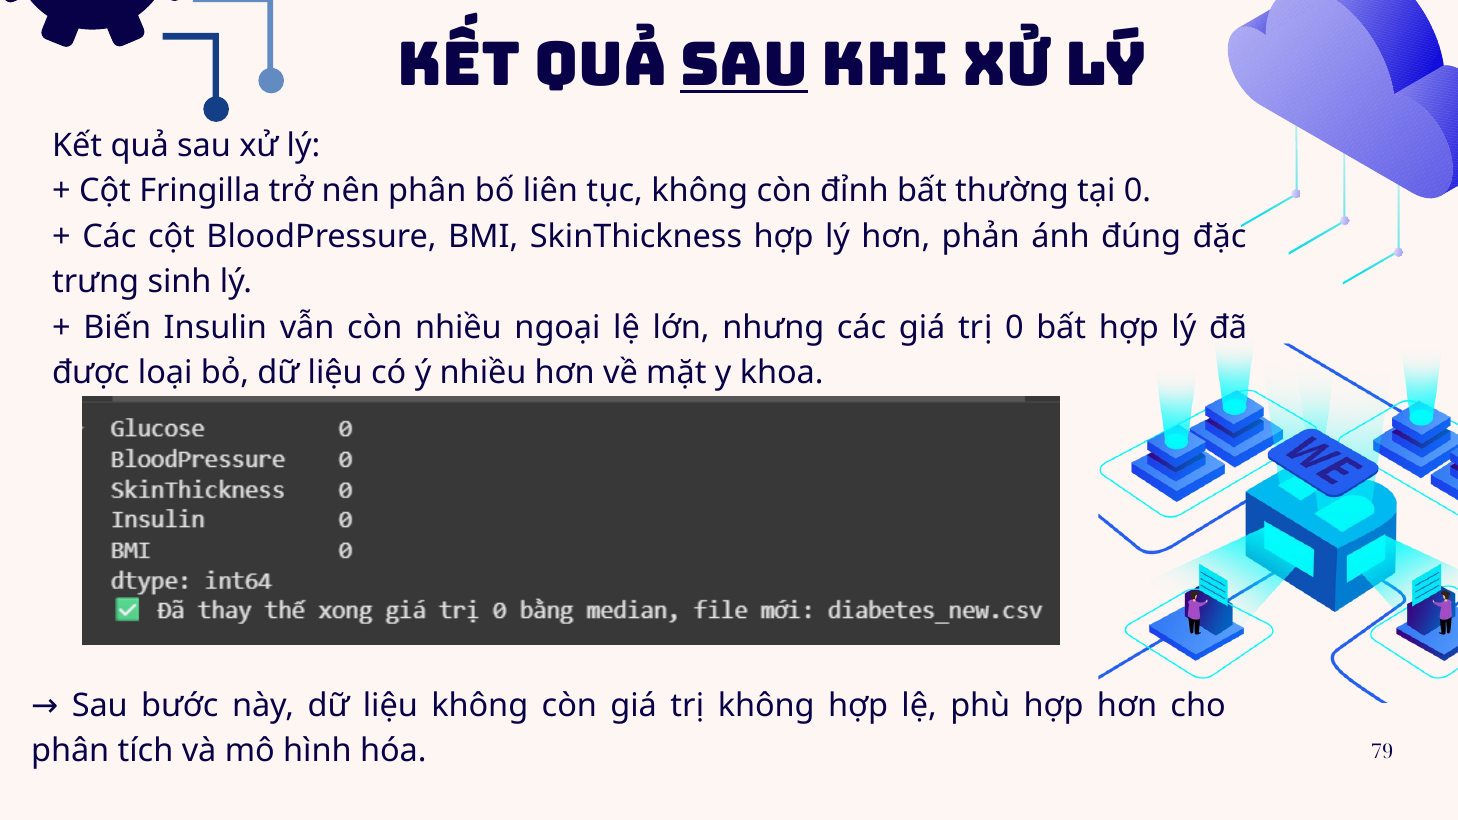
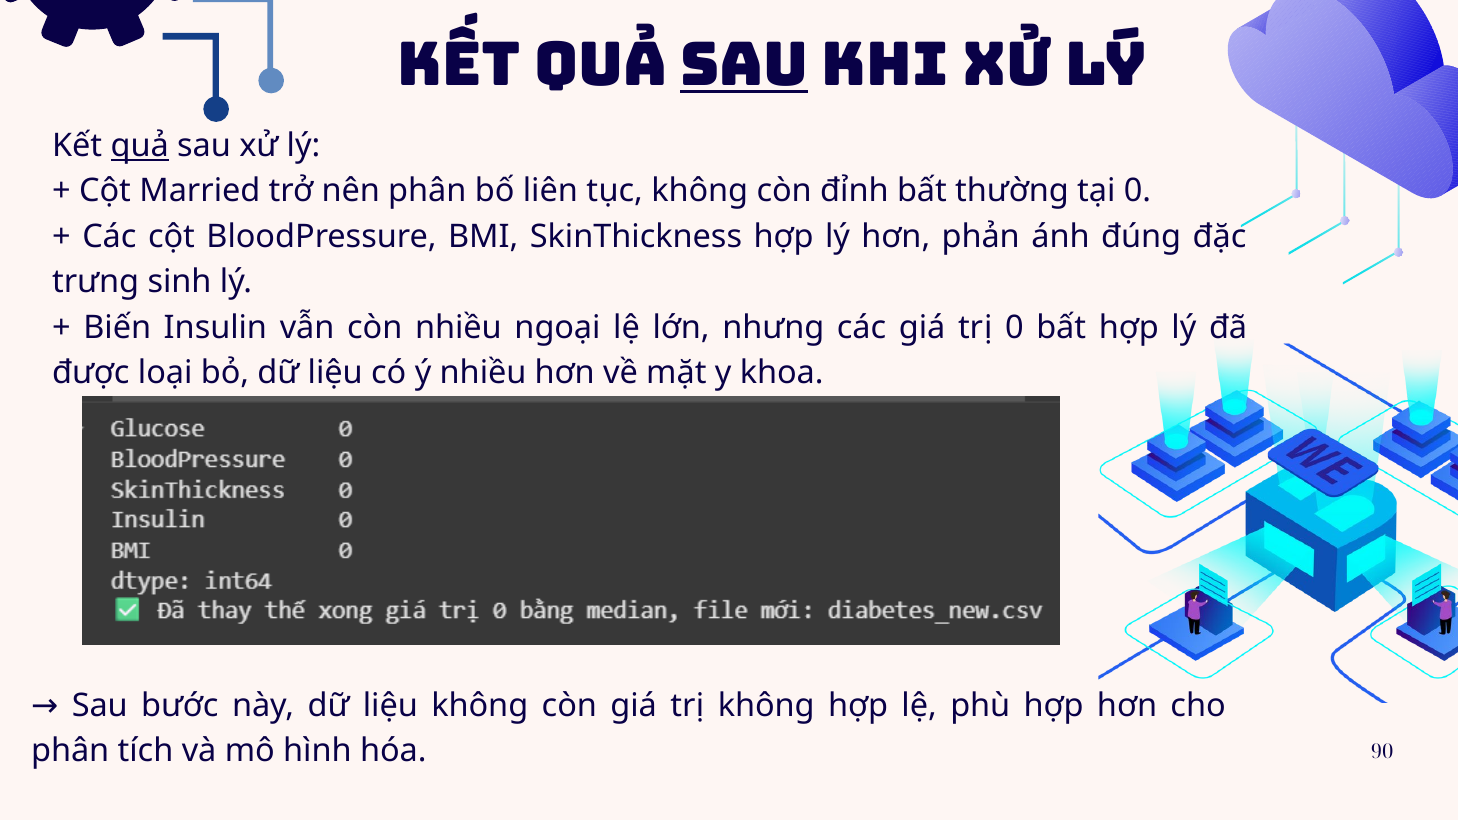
quả at (140, 146) underline: none -> present
Fringilla: Fringilla -> Married
79: 79 -> 90
